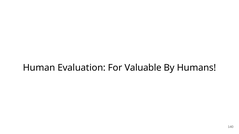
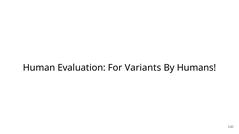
Valuable: Valuable -> Variants
